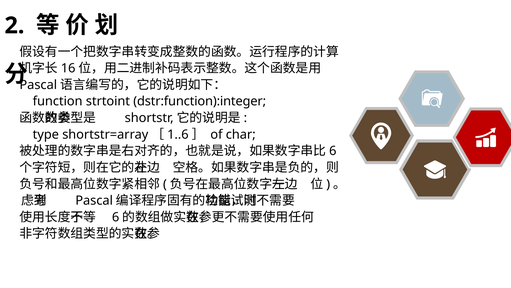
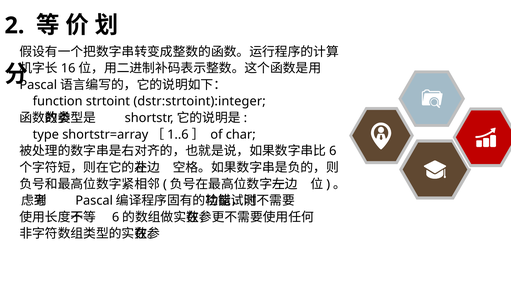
dstr:function):integer: dstr:function):integer -> dstr:strtoint):integer
